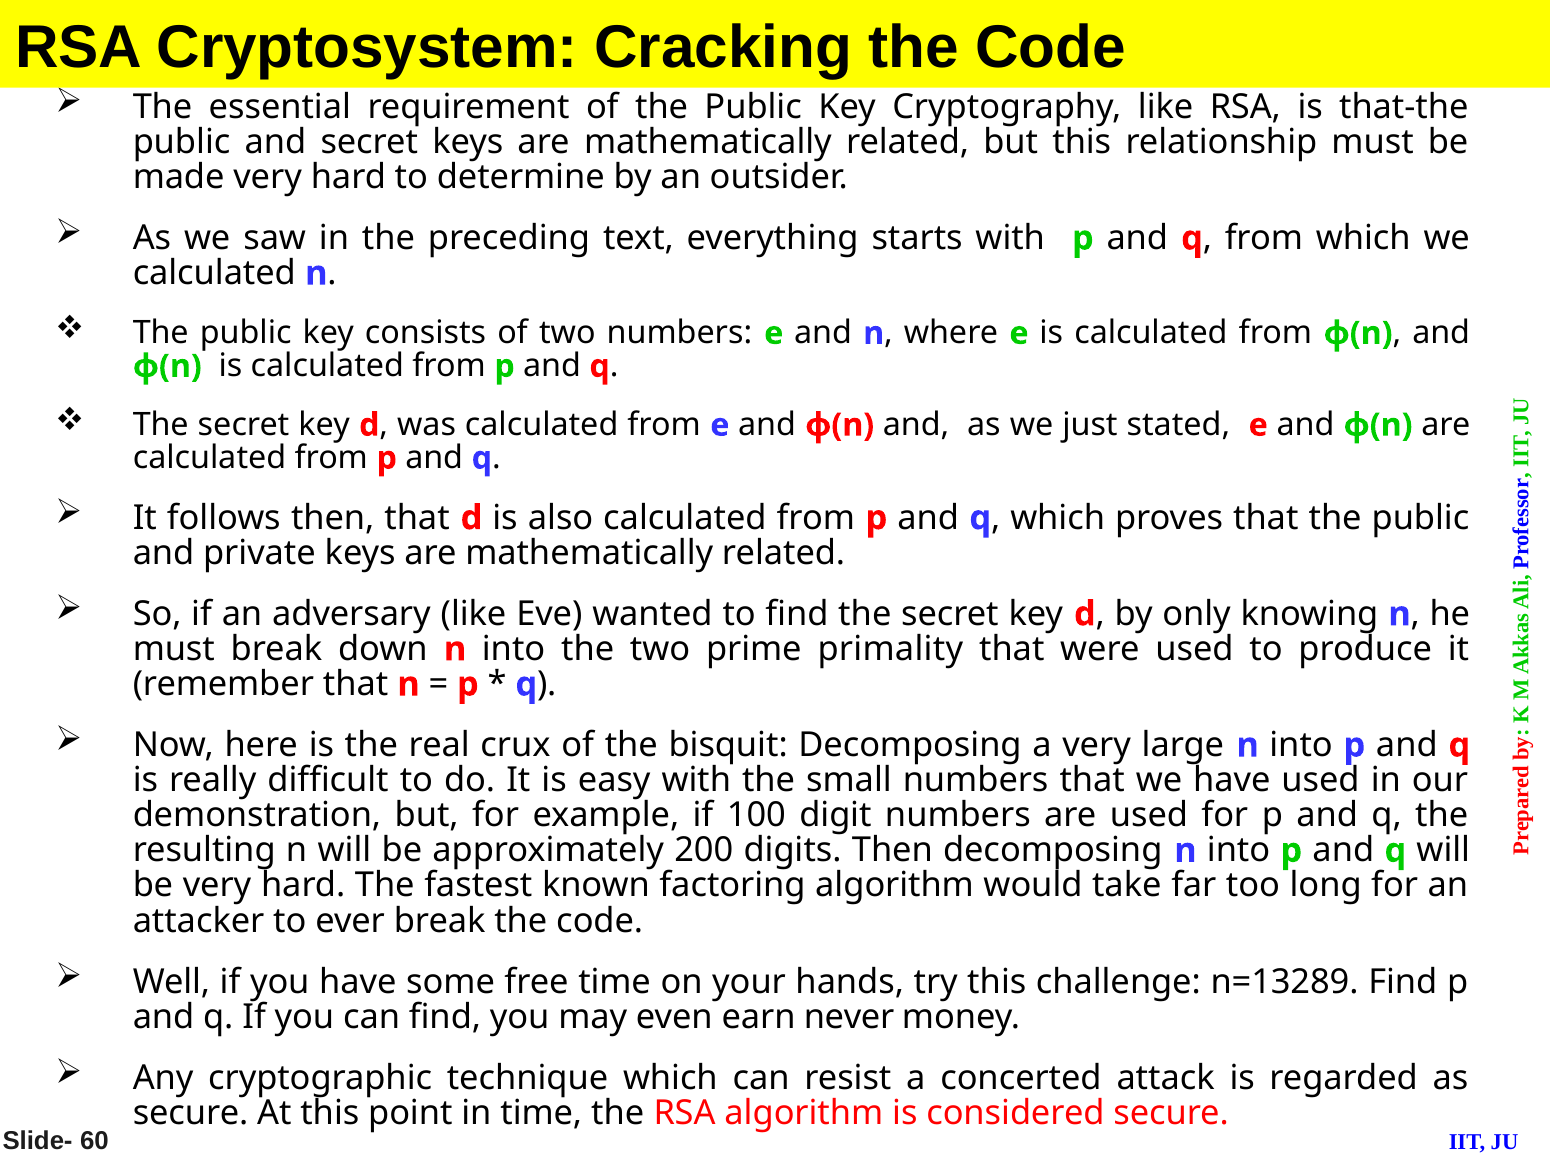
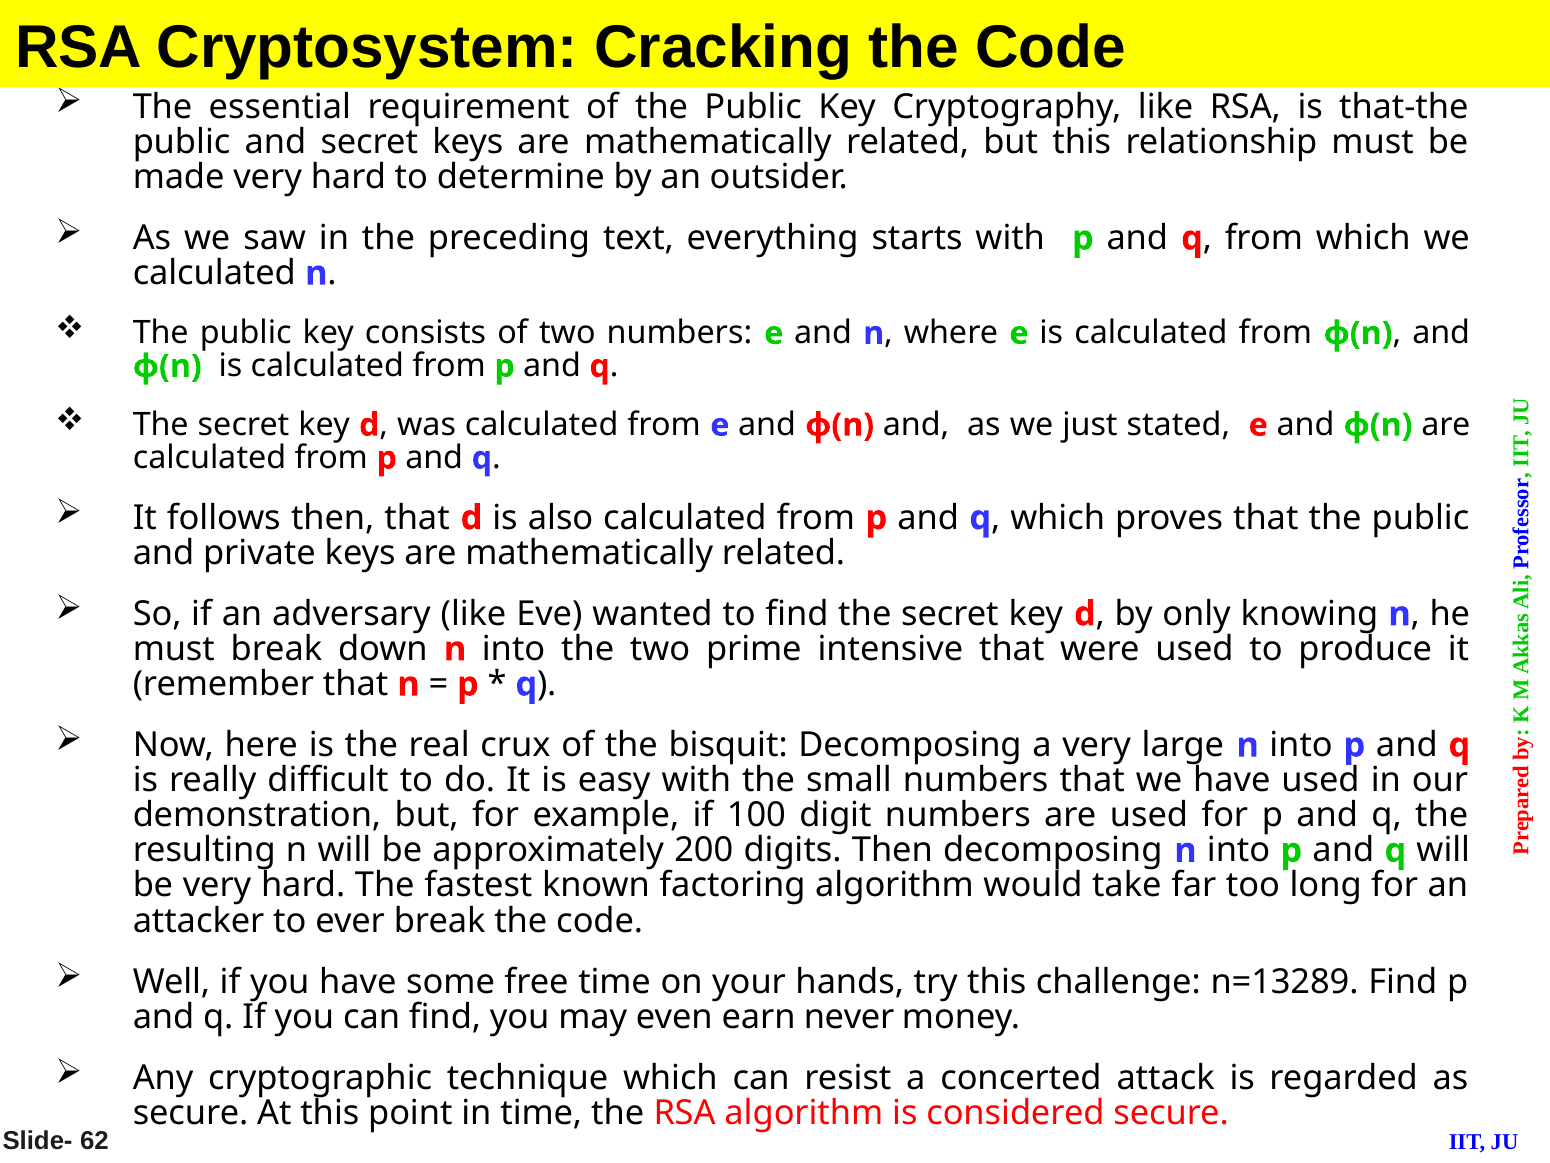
primality: primality -> intensive
60: 60 -> 62
